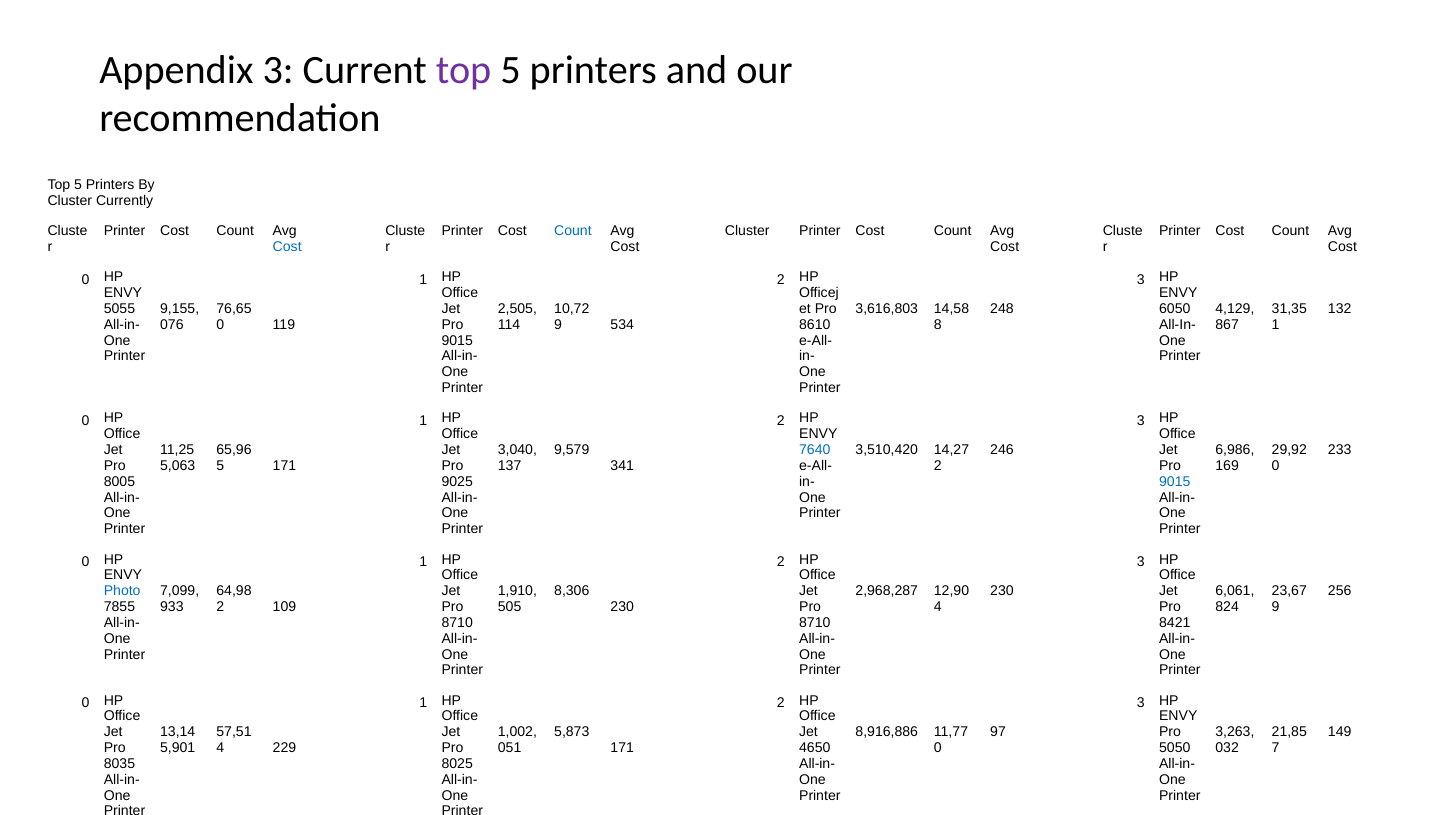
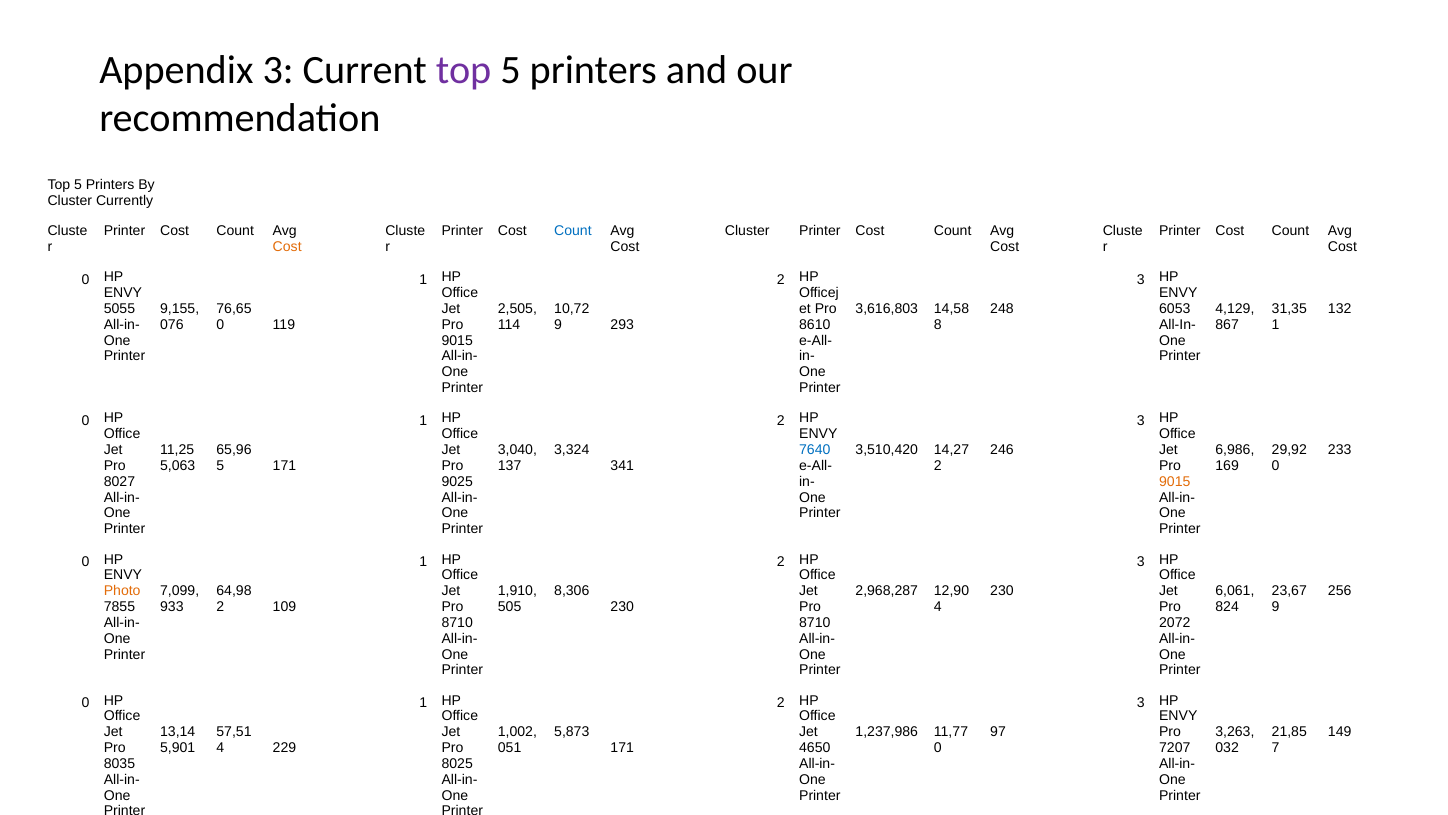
Cost at (287, 247) colour: blue -> orange
6050: 6050 -> 6053
534: 534 -> 293
9,579: 9,579 -> 3,324
8005: 8005 -> 8027
9015 at (1175, 481) colour: blue -> orange
Photo at (122, 591) colour: blue -> orange
8421: 8421 -> 2072
8,916,886: 8,916,886 -> 1,237,986
5050: 5050 -> 7207
